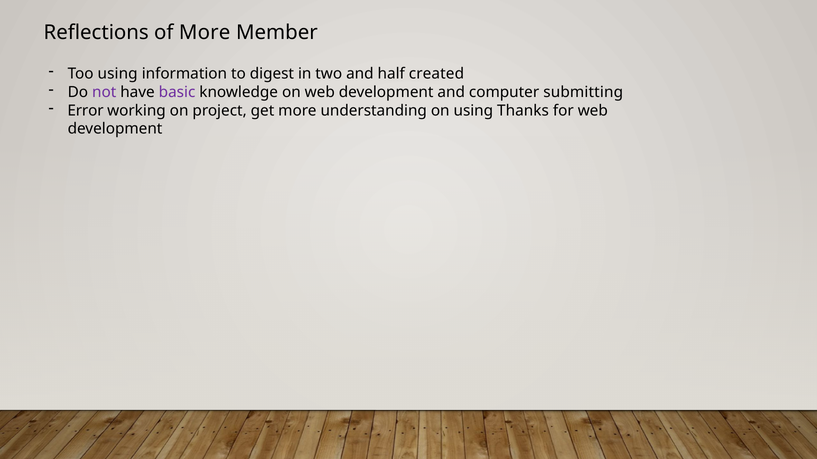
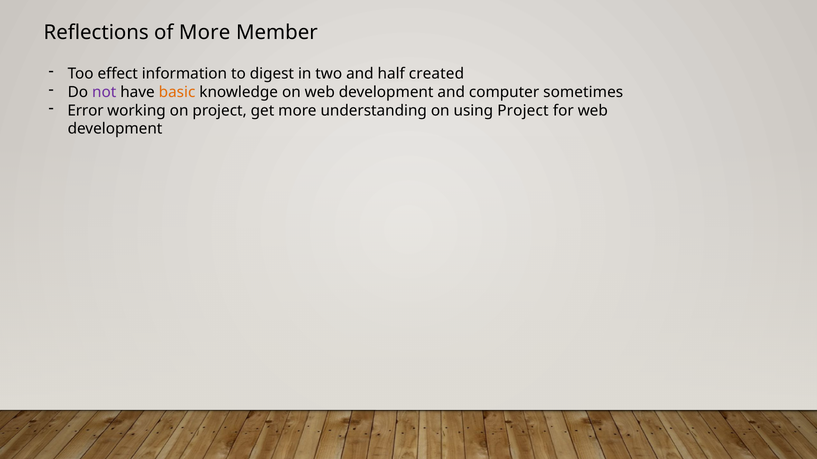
Too using: using -> effect
basic colour: purple -> orange
submitting: submitting -> sometimes
using Thanks: Thanks -> Project
